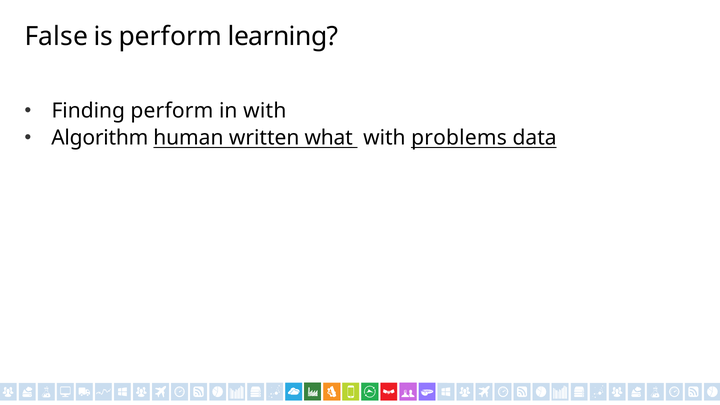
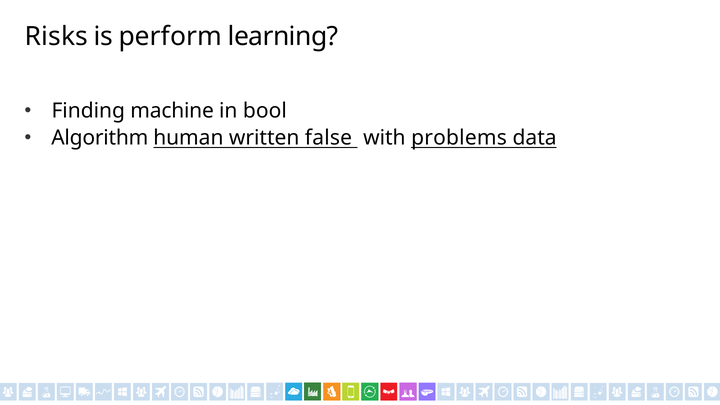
False: False -> Risks
Finding perform: perform -> machine
in with: with -> bool
what: what -> false
